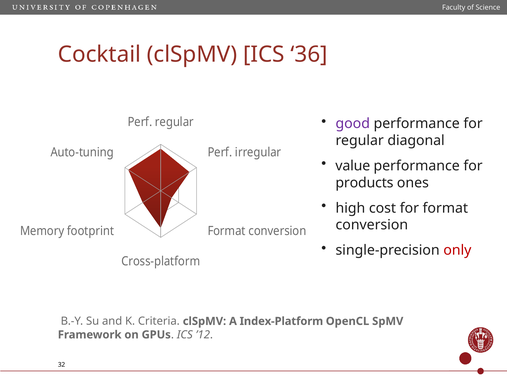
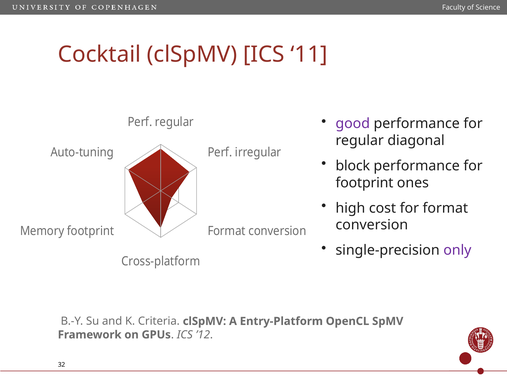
36: 36 -> 11
value: value -> block
products at (364, 183): products -> footprint
only colour: red -> purple
Index-Platform: Index-Platform -> Entry-Platform
